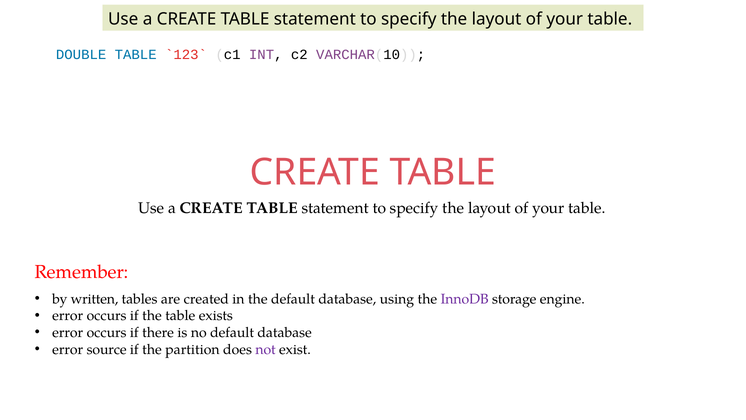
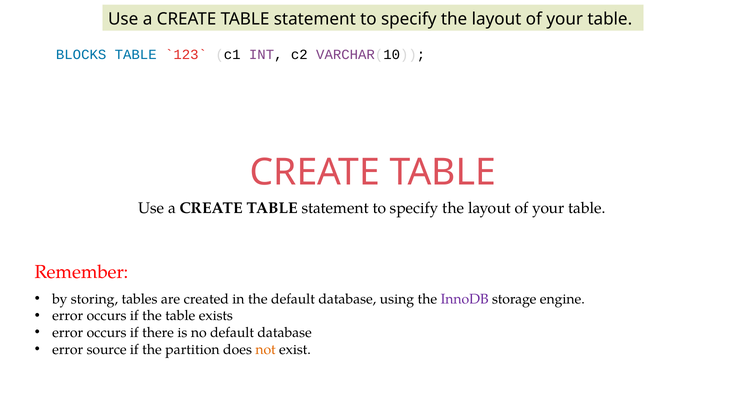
DOUBLE: DOUBLE -> BLOCKS
written: written -> storing
not colour: purple -> orange
